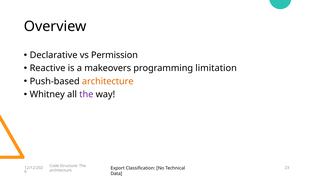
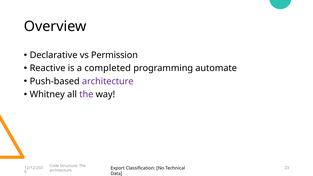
makeovers: makeovers -> completed
limitation: limitation -> automate
architecture at (108, 81) colour: orange -> purple
